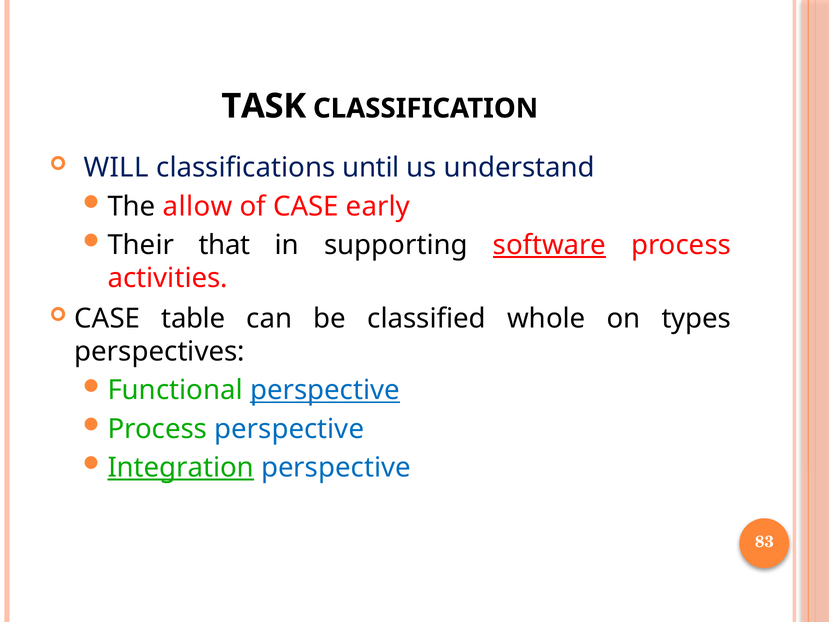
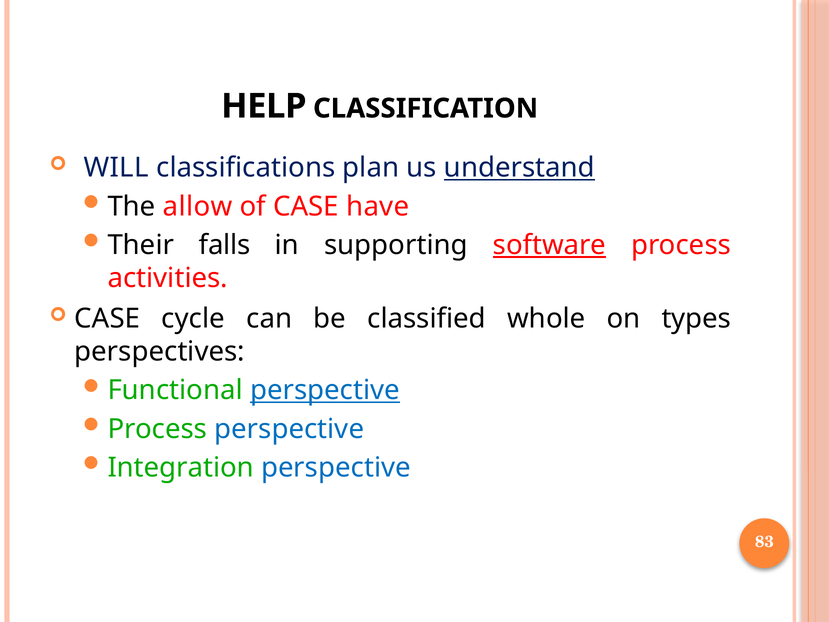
TASK: TASK -> HELP
until: until -> plan
understand underline: none -> present
early: early -> have
that: that -> falls
table: table -> cycle
Integration underline: present -> none
